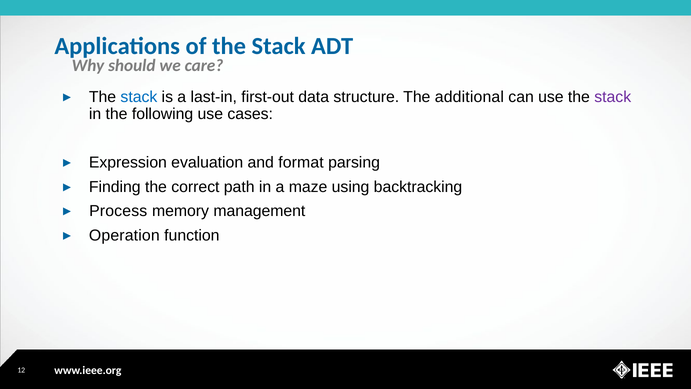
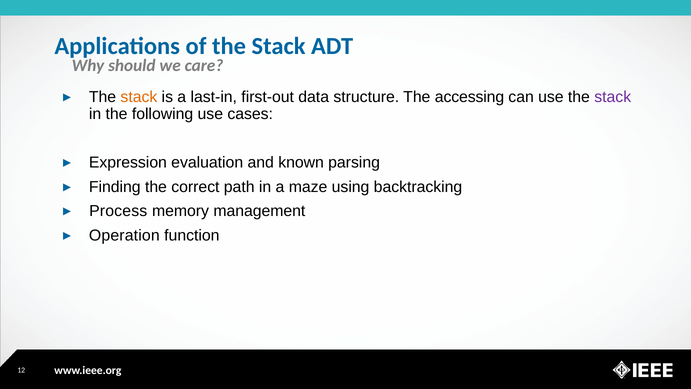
stack at (139, 97) colour: blue -> orange
additional: additional -> accessing
format: format -> known
